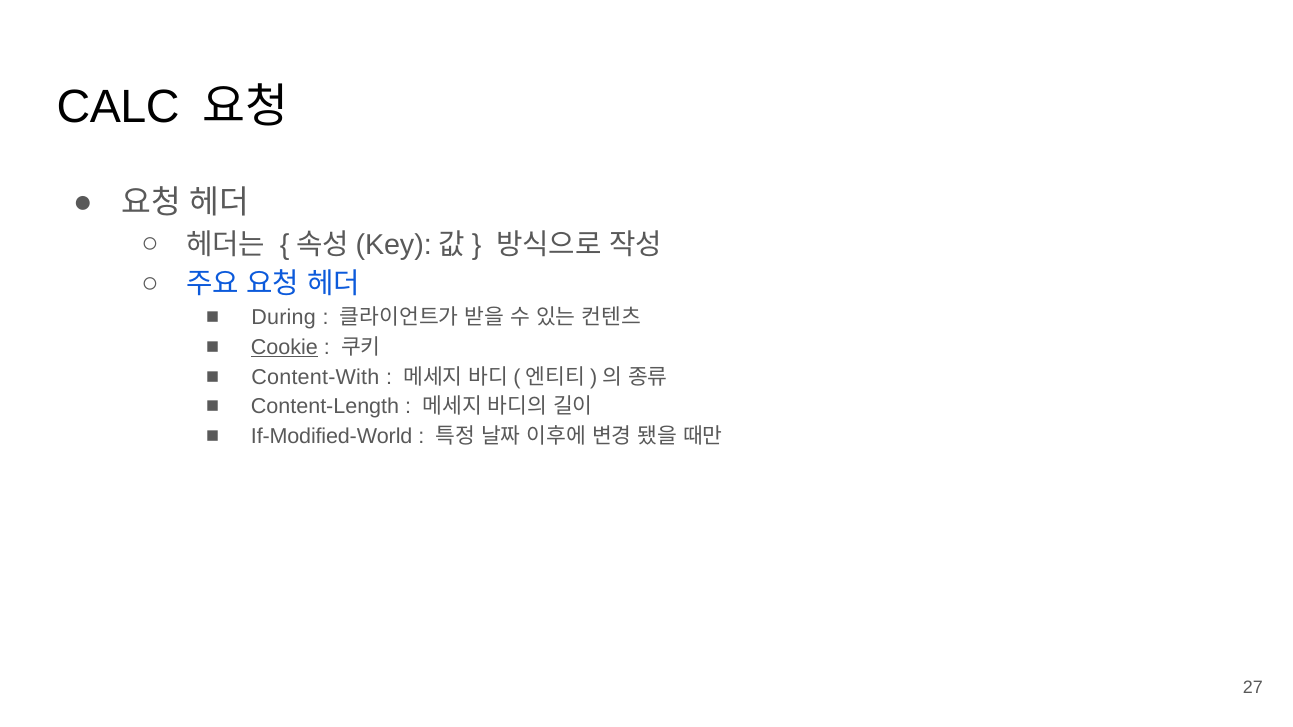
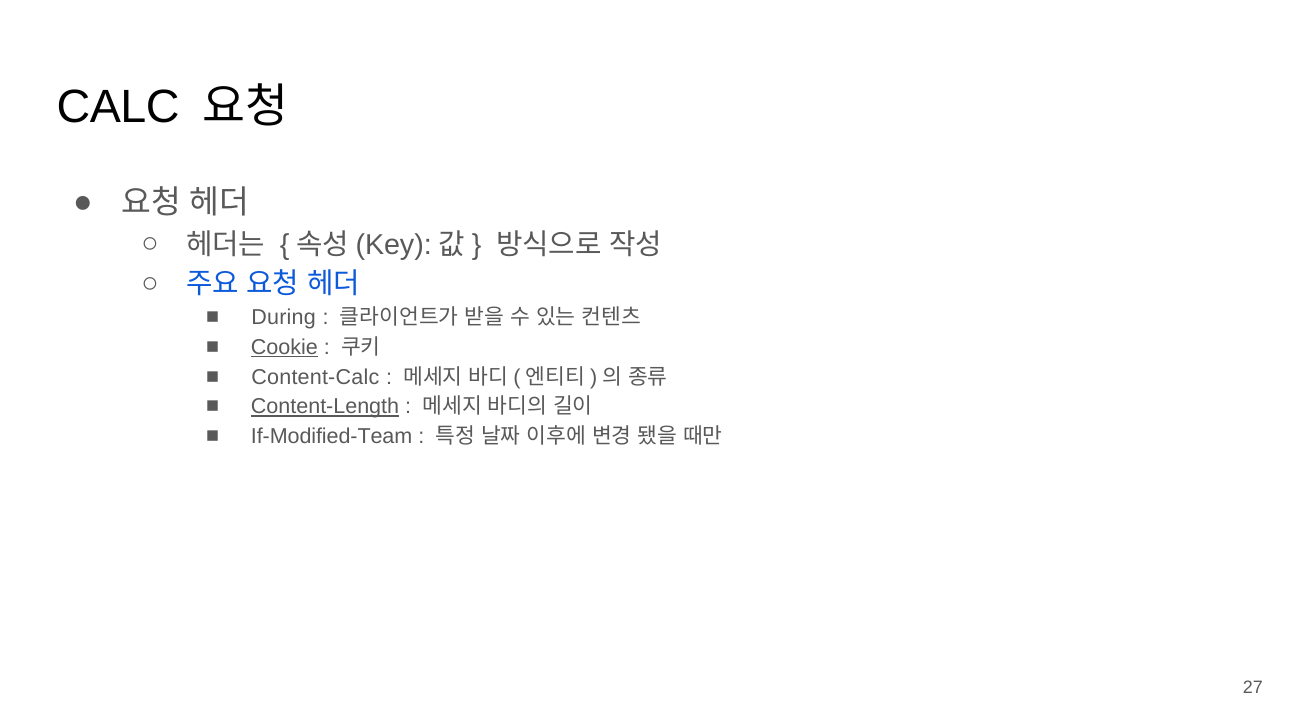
Content-With: Content-With -> Content-Calc
Content-Length underline: none -> present
If-Modified-World: If-Modified-World -> If-Modified-Team
